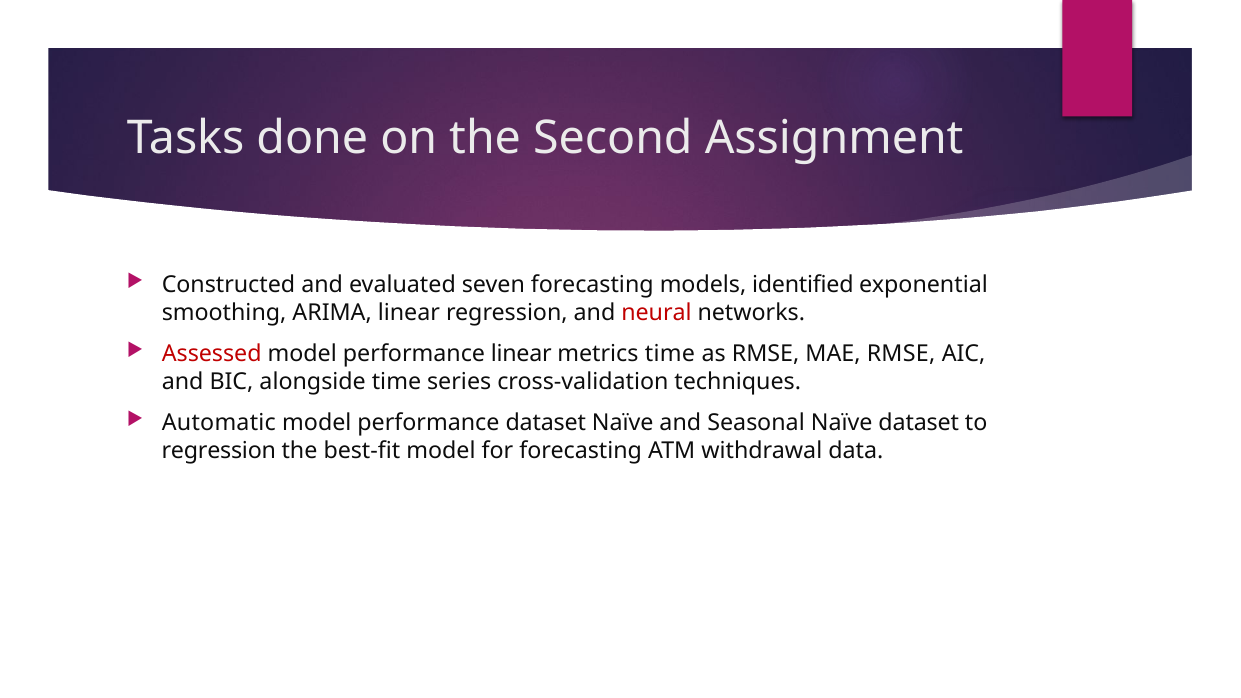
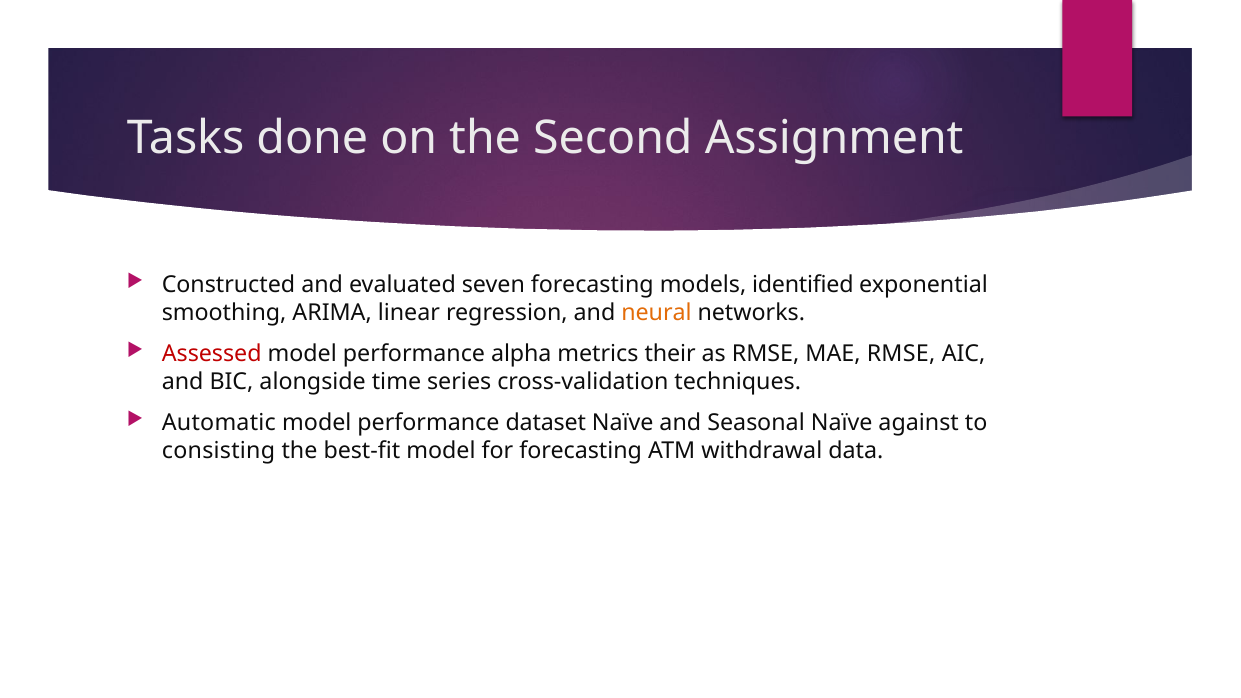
neural colour: red -> orange
performance linear: linear -> alpha
metrics time: time -> their
Naïve dataset: dataset -> against
regression at (219, 451): regression -> consisting
